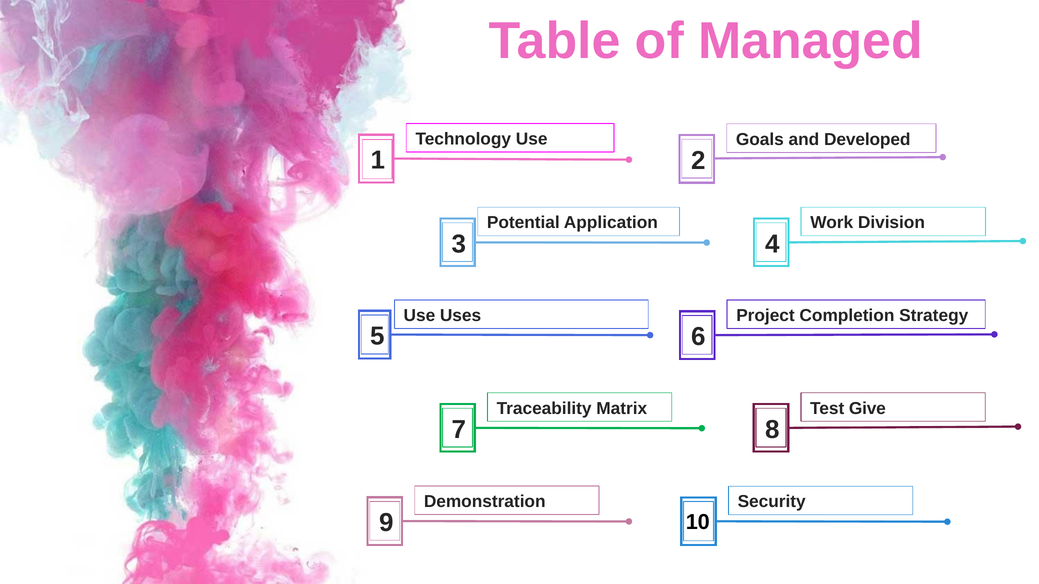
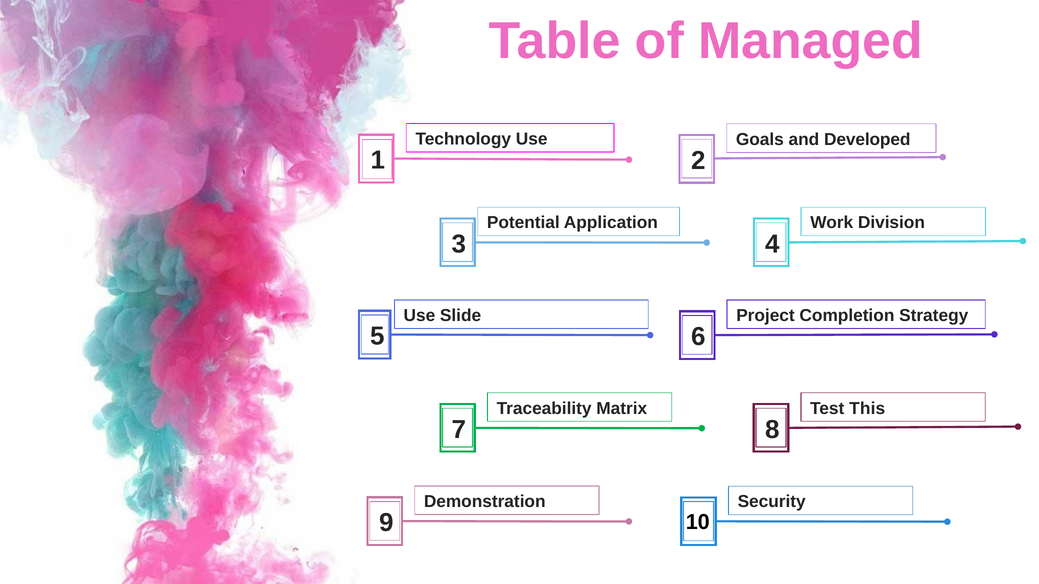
Uses: Uses -> Slide
Give: Give -> This
